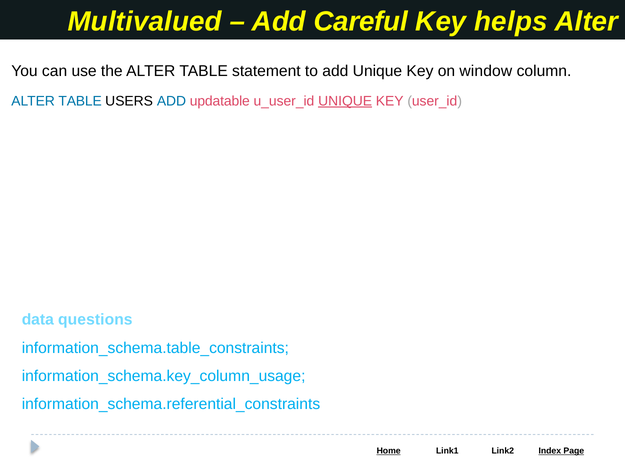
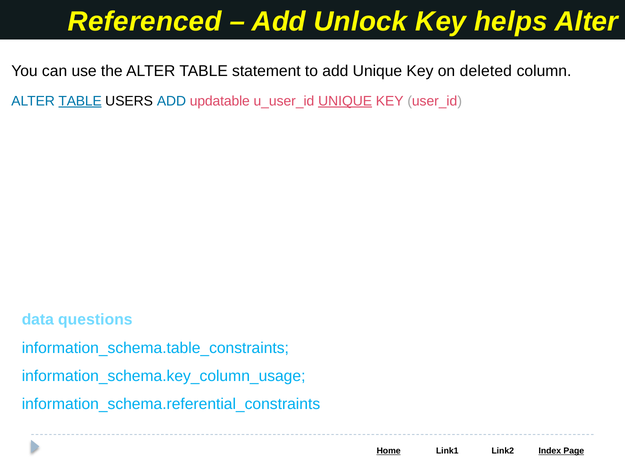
Multivalued: Multivalued -> Referenced
Careful: Careful -> Unlock
window: window -> deleted
TABLE at (80, 101) underline: none -> present
